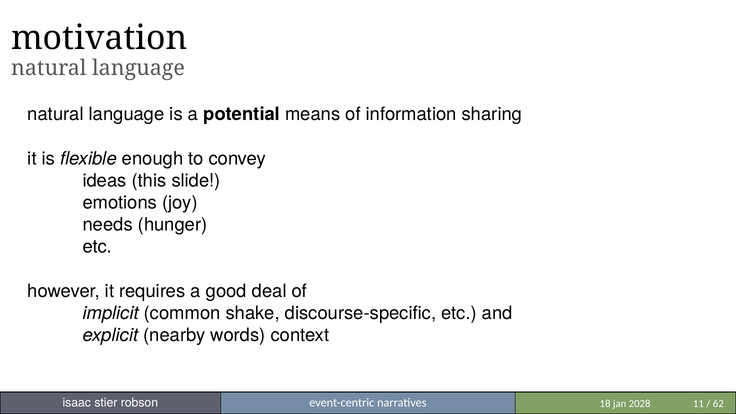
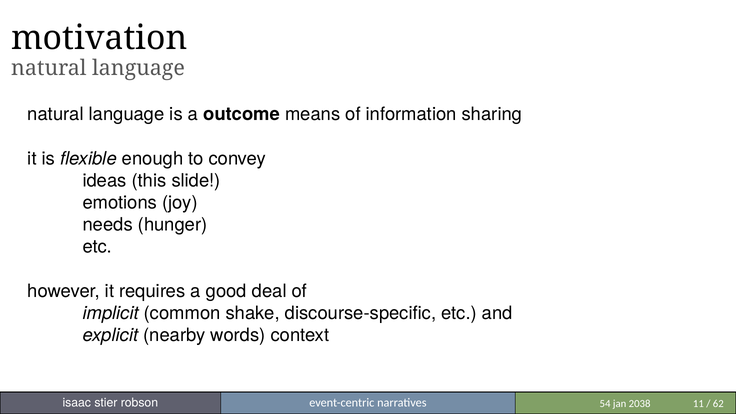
potential: potential -> outcome
18: 18 -> 54
2028: 2028 -> 2038
